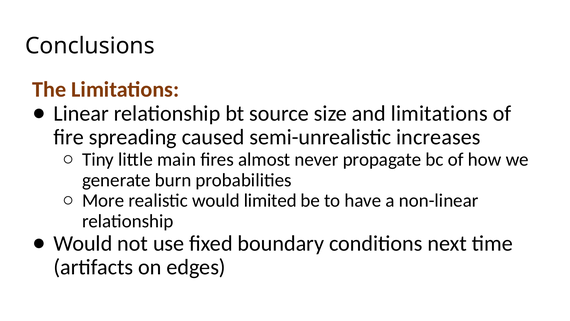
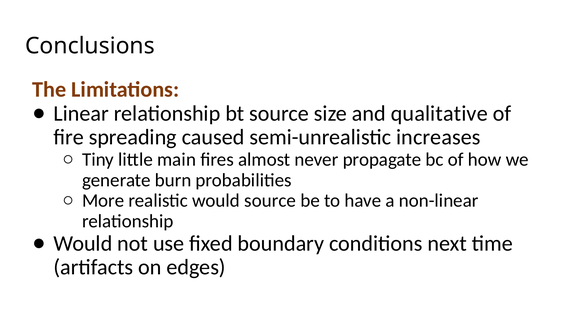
and limitations: limitations -> qualitative
would limited: limited -> source
